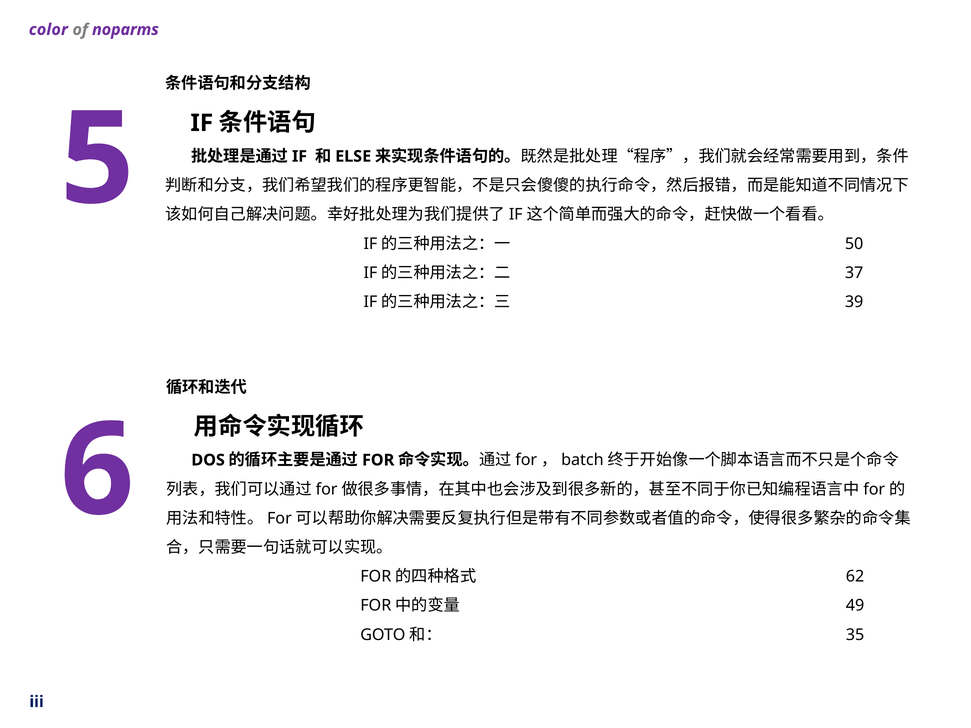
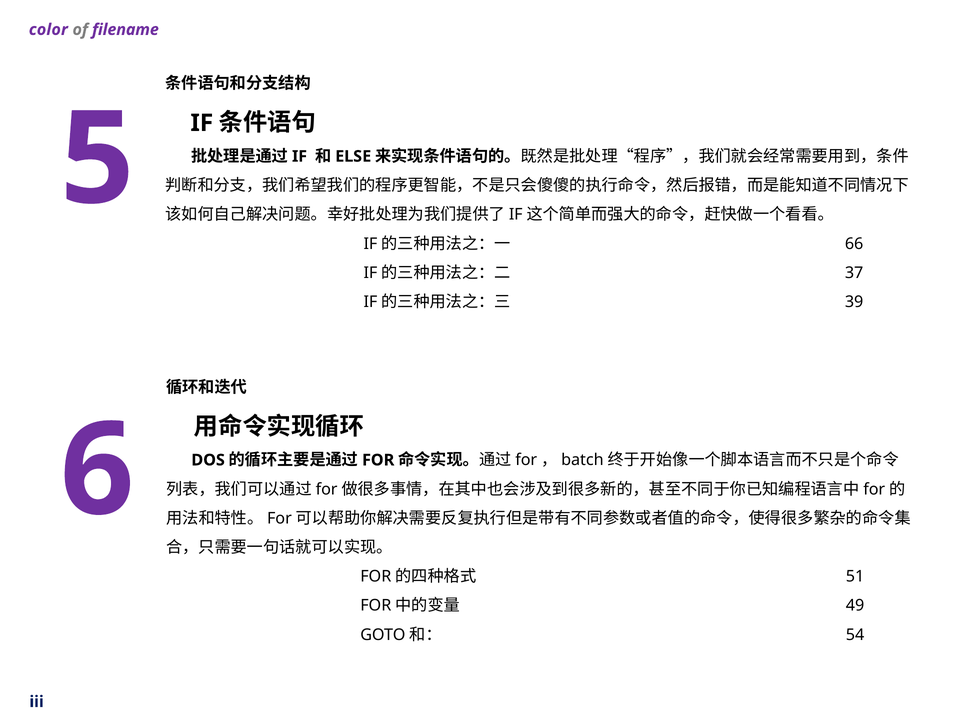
noparms: noparms -> filename
50: 50 -> 66
62: 62 -> 51
35: 35 -> 54
